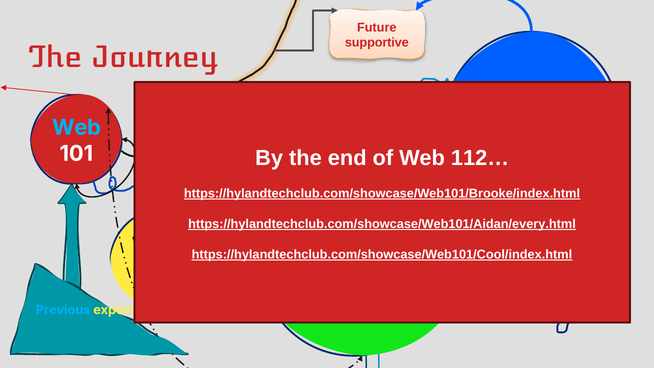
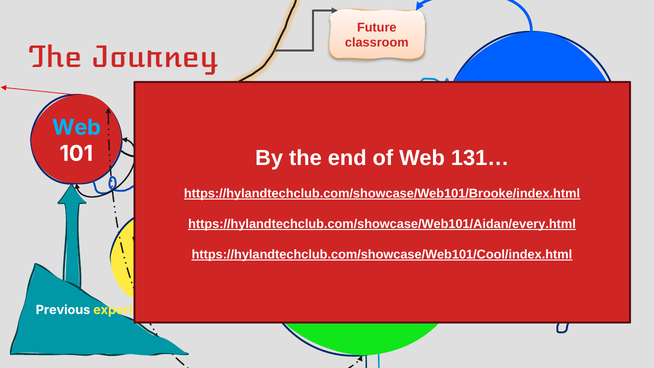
supportive: supportive -> classroom
112…: 112… -> 131…
Previous colour: light blue -> white
